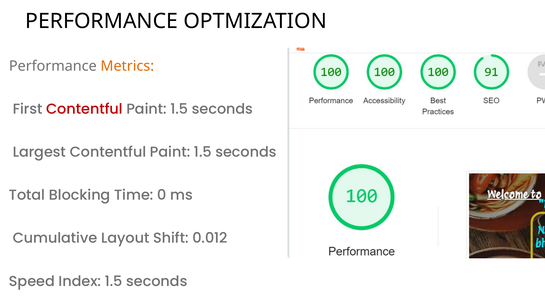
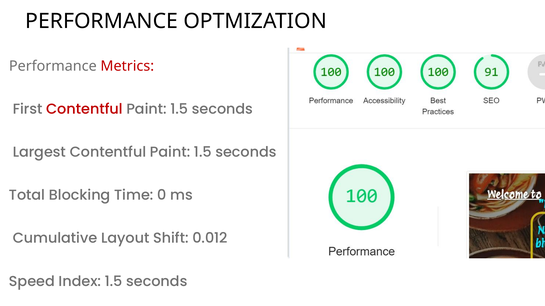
Metrics colour: orange -> red
